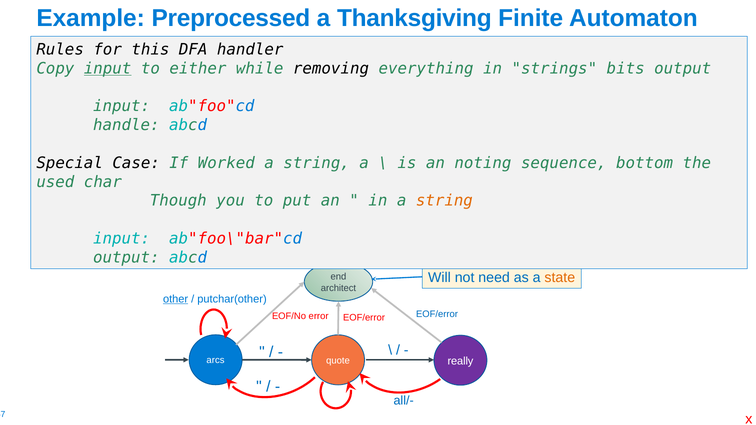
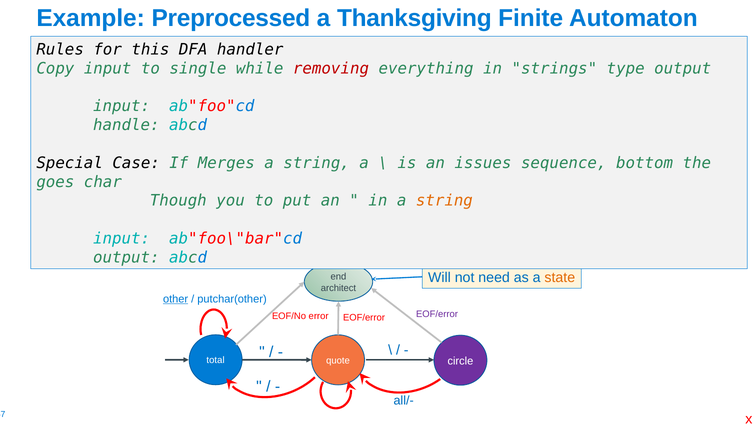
input at (108, 69) underline: present -> none
either: either -> single
removing colour: black -> red
bits: bits -> type
Worked: Worked -> Merges
noting: noting -> issues
used: used -> goes
EOF/error at (437, 314) colour: blue -> purple
arcs: arcs -> total
really: really -> circle
